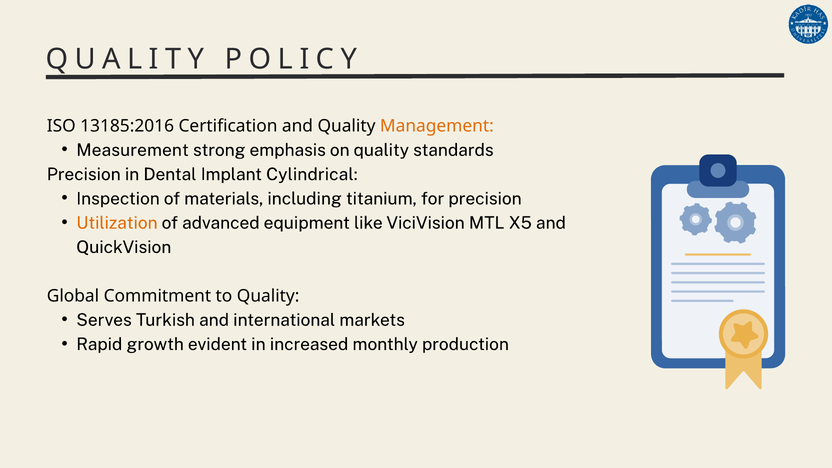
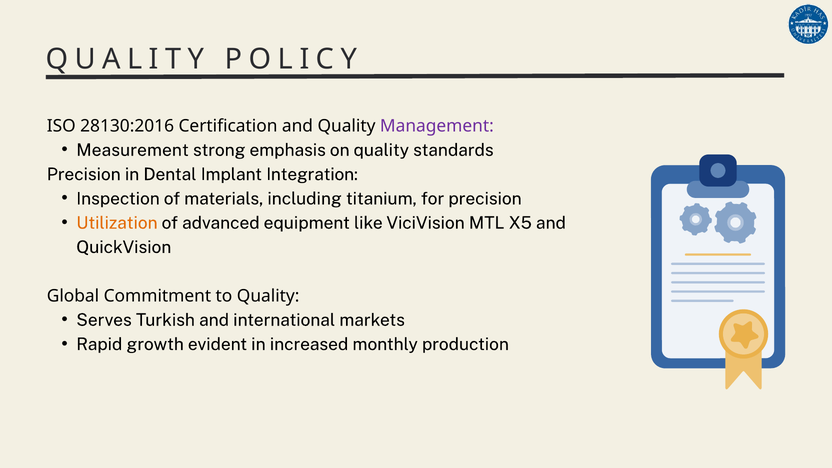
13185:2016: 13185:2016 -> 28130:2016
Management colour: orange -> purple
Cylindrical: Cylindrical -> Integration
